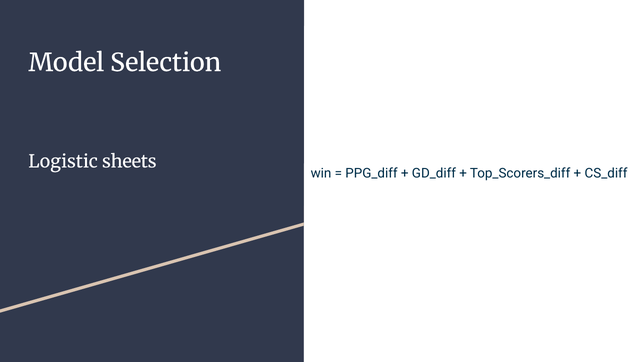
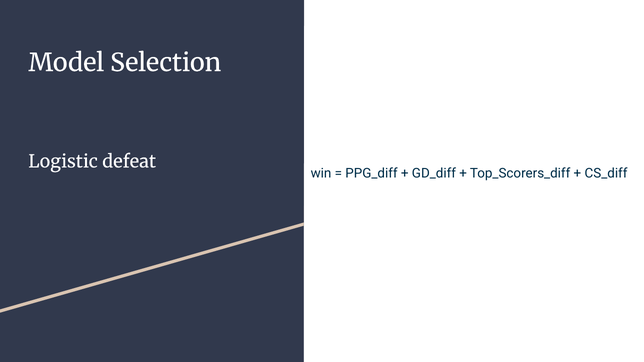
sheets: sheets -> defeat
